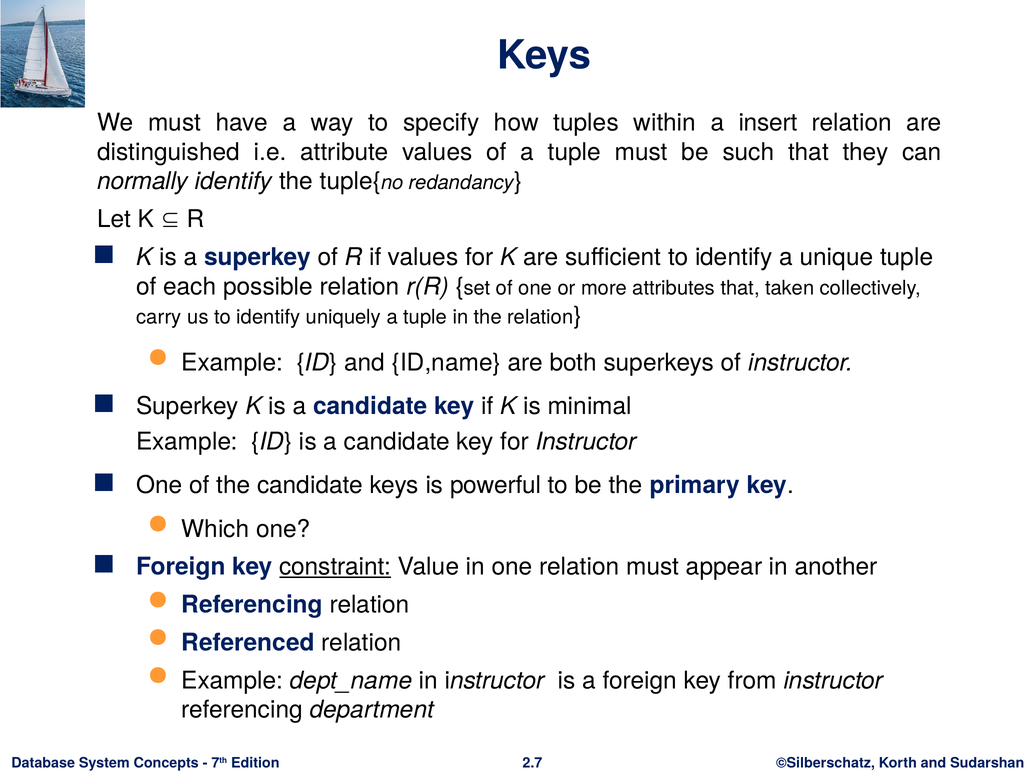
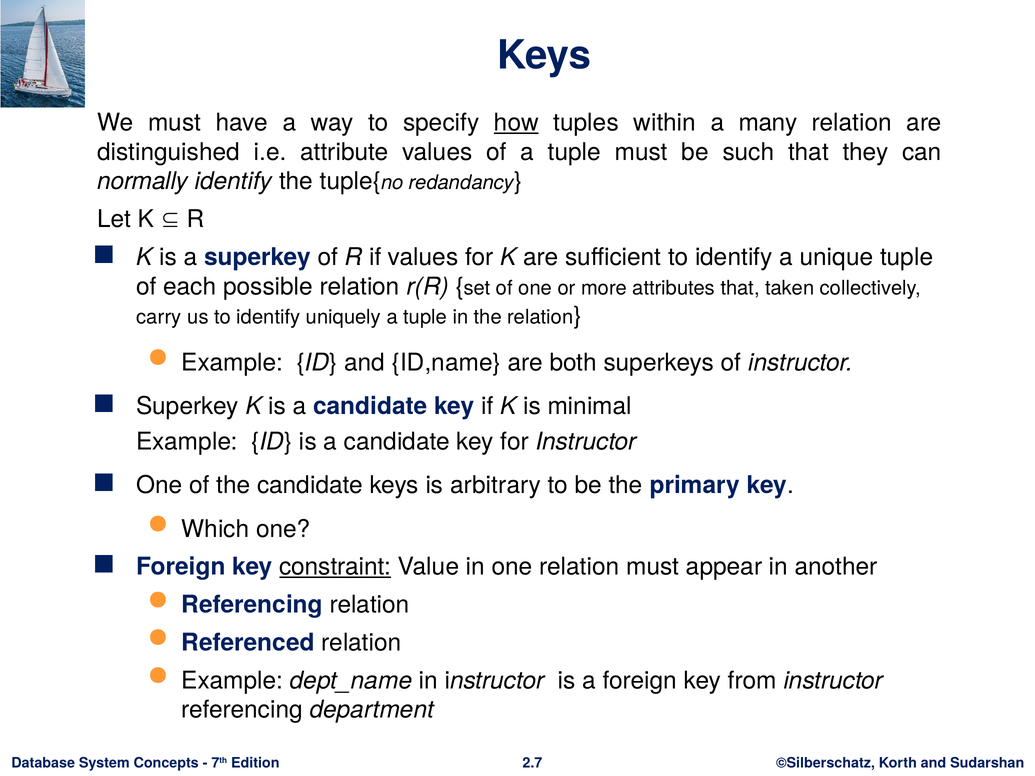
how underline: none -> present
insert: insert -> many
powerful: powerful -> arbitrary
